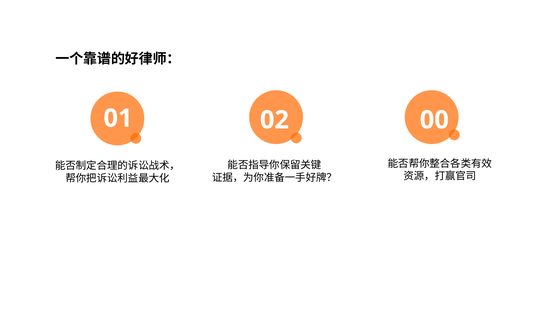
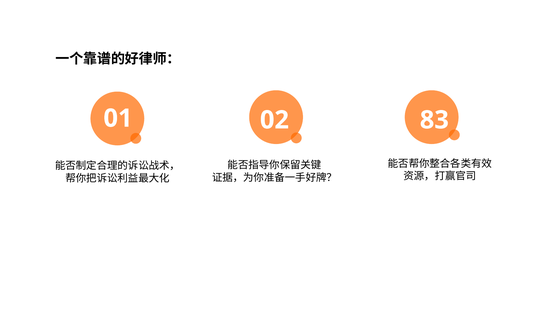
00: 00 -> 83
